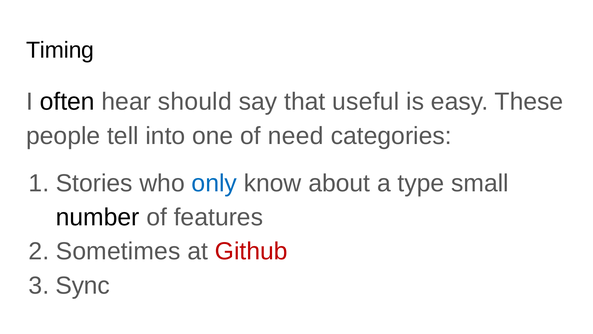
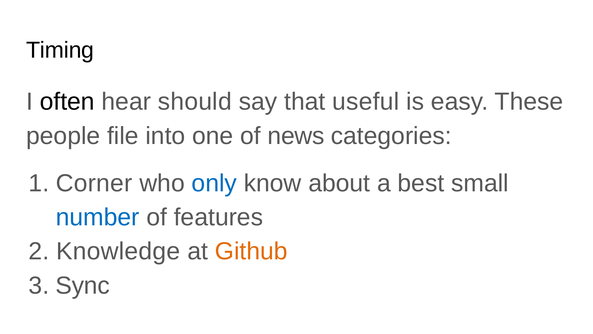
tell: tell -> file
need: need -> news
Stories: Stories -> Corner
type: type -> best
number colour: black -> blue
Sometimes: Sometimes -> Knowledge
Github colour: red -> orange
